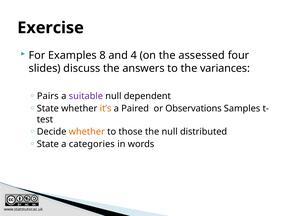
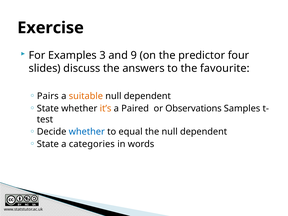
8: 8 -> 3
4: 4 -> 9
assessed: assessed -> predictor
variances: variances -> favourite
suitable colour: purple -> orange
whether at (87, 132) colour: orange -> blue
those: those -> equal
the null distributed: distributed -> dependent
